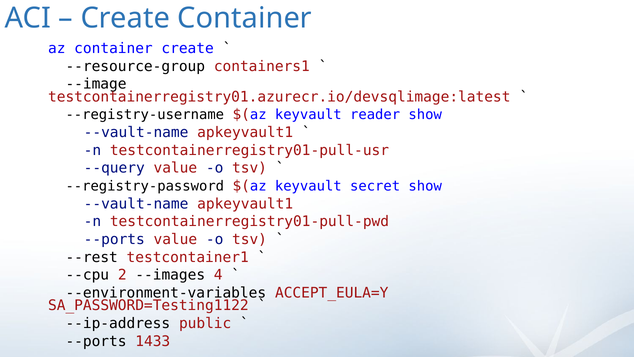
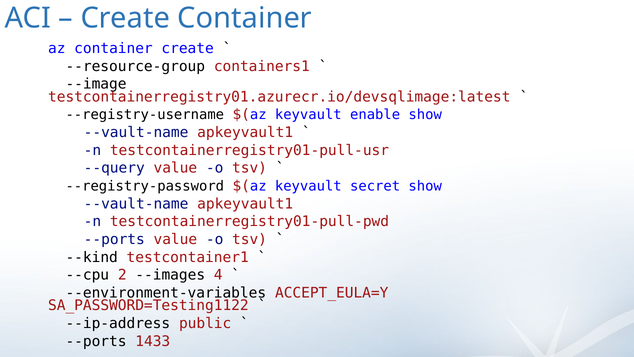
reader: reader -> enable
--rest: --rest -> --kind
